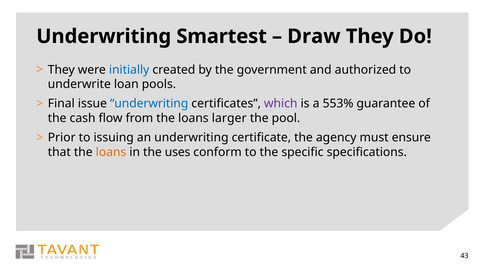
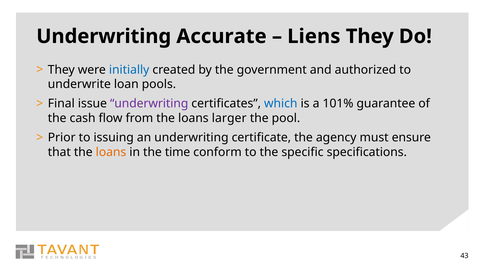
Smartest: Smartest -> Accurate
Draw: Draw -> Liens
underwriting at (149, 104) colour: blue -> purple
which colour: purple -> blue
553%: 553% -> 101%
uses: uses -> time
